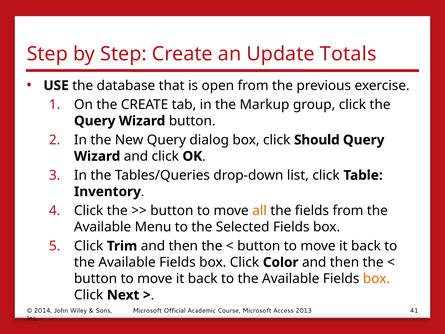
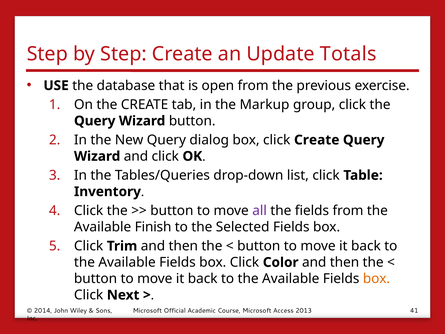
click Should: Should -> Create
all colour: orange -> purple
Menu: Menu -> Finish
